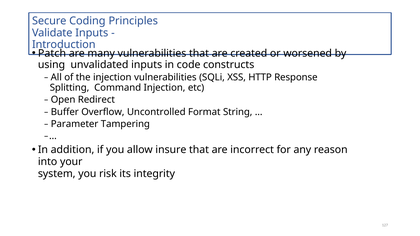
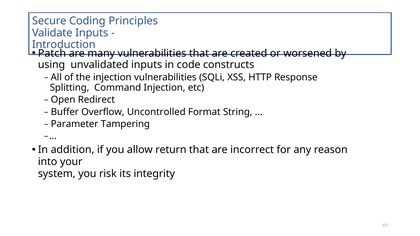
insure: insure -> return
